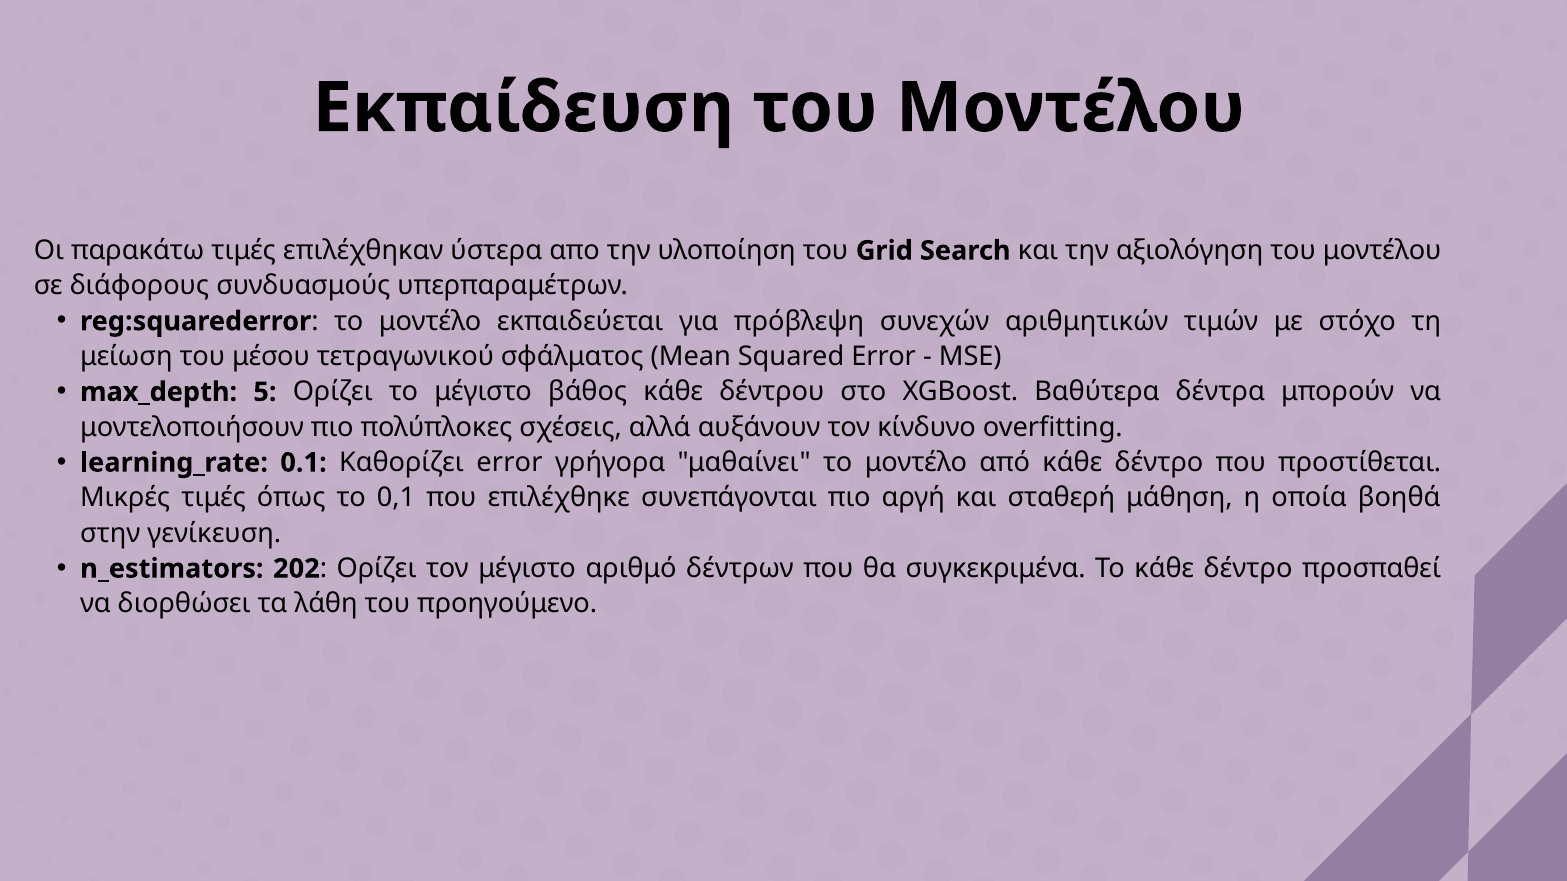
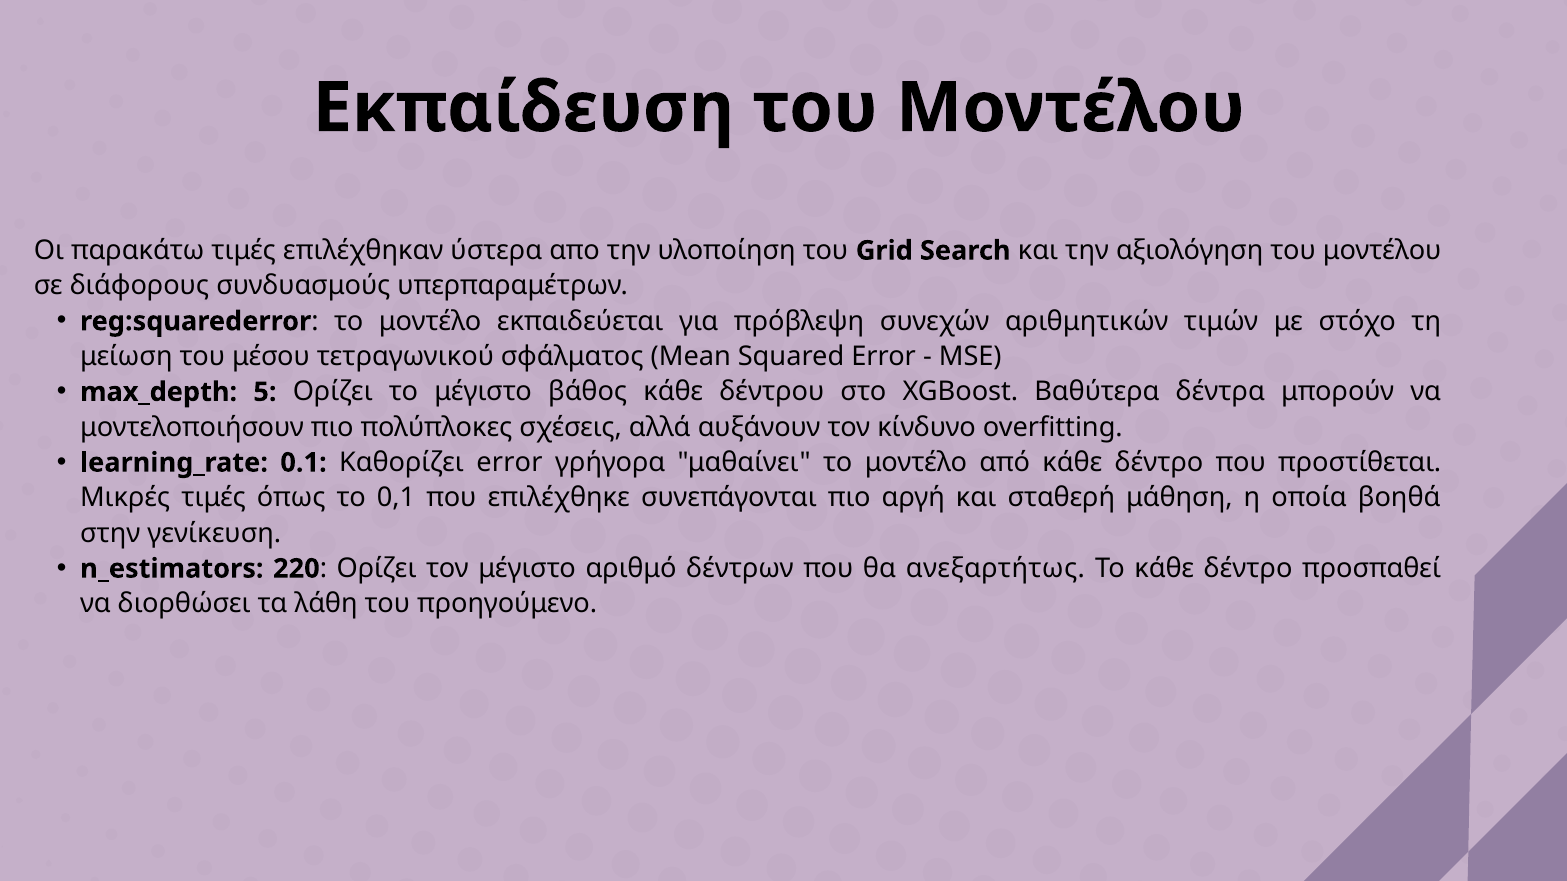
202: 202 -> 220
συγκεκριμένα: συγκεκριμένα -> ανεξαρτήτως
